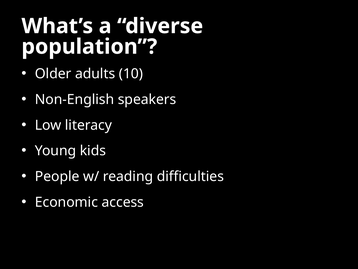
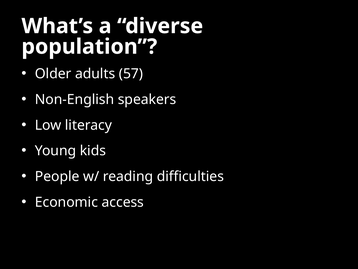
10: 10 -> 57
